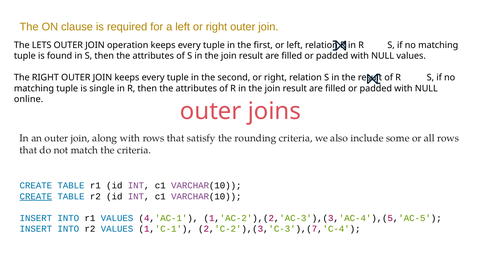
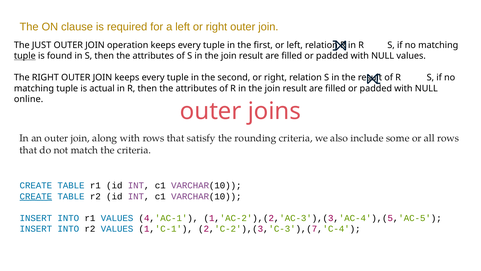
LETS: LETS -> JUST
tuple at (25, 56) underline: none -> present
single: single -> actual
